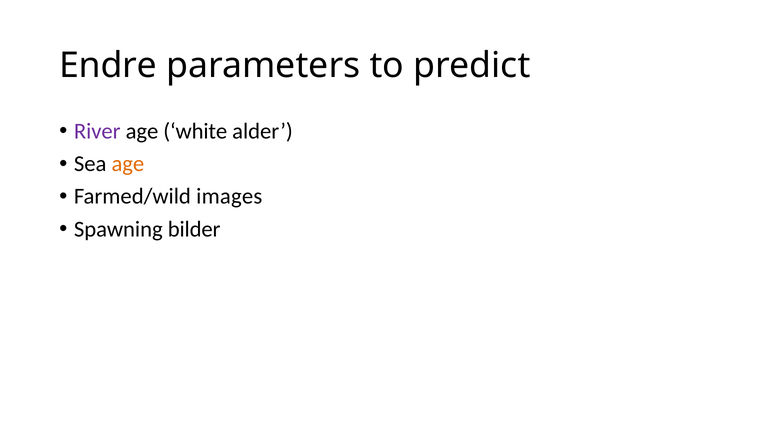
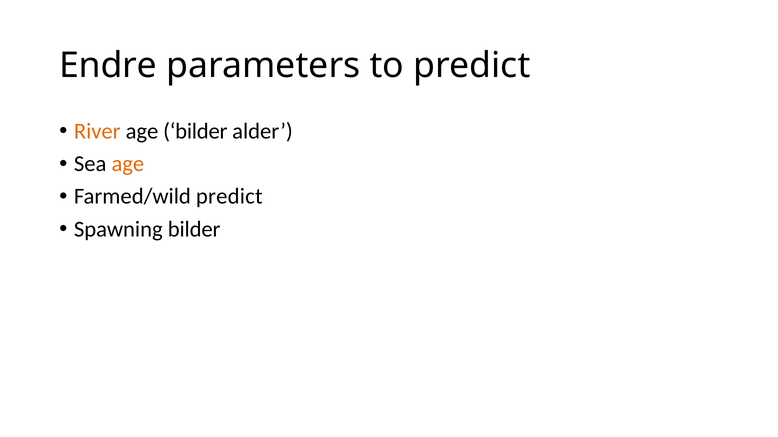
River colour: purple -> orange
age white: white -> bilder
Farmed/wild images: images -> predict
